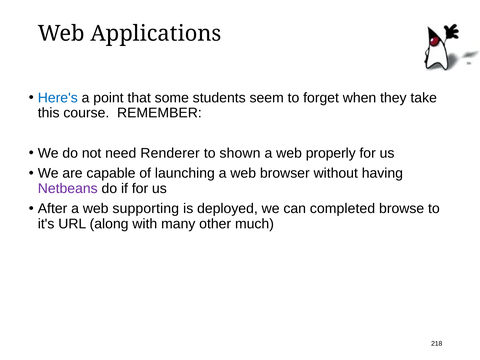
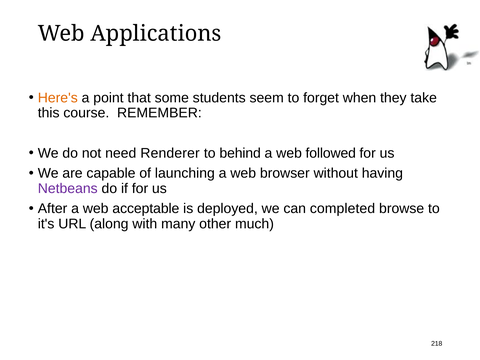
Here's colour: blue -> orange
shown: shown -> behind
properly: properly -> followed
supporting: supporting -> acceptable
